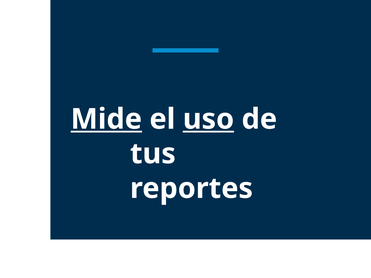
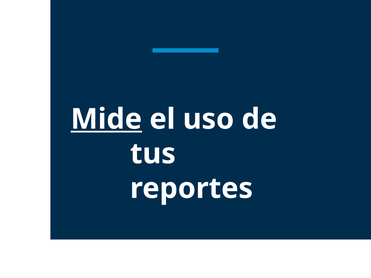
uso underline: present -> none
